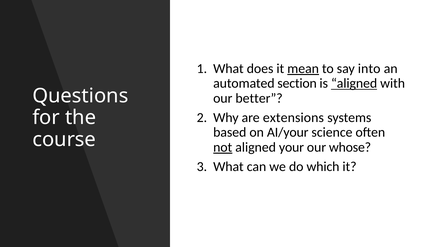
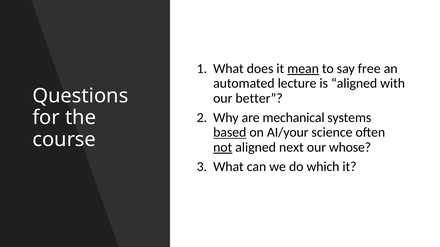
into: into -> free
section: section -> lecture
aligned at (354, 84) underline: present -> none
extensions: extensions -> mechanical
based underline: none -> present
your: your -> next
